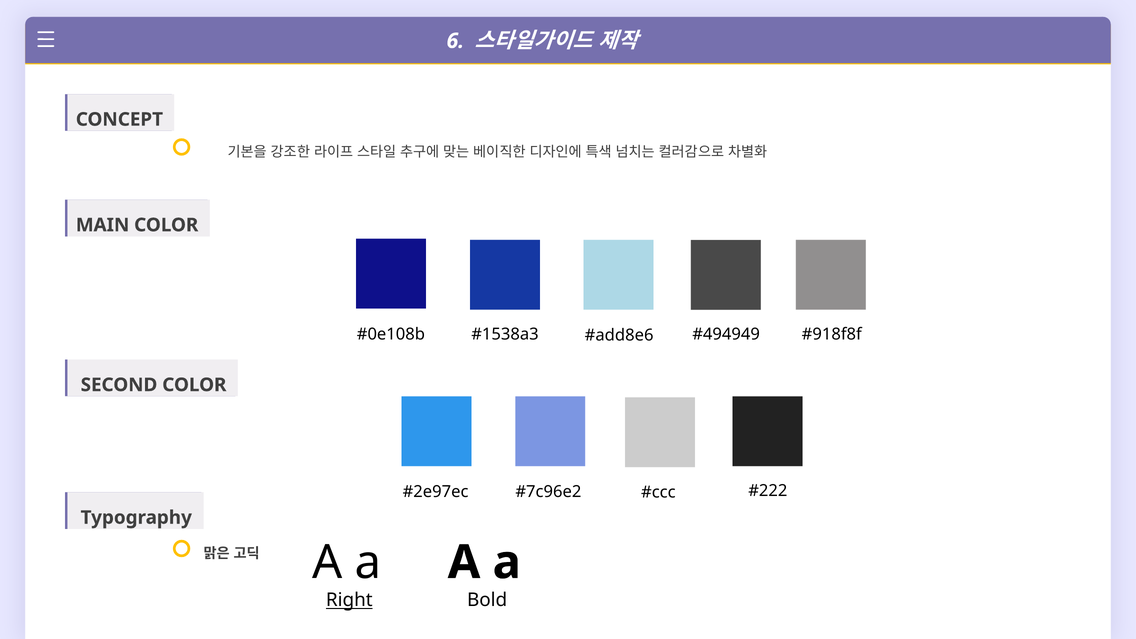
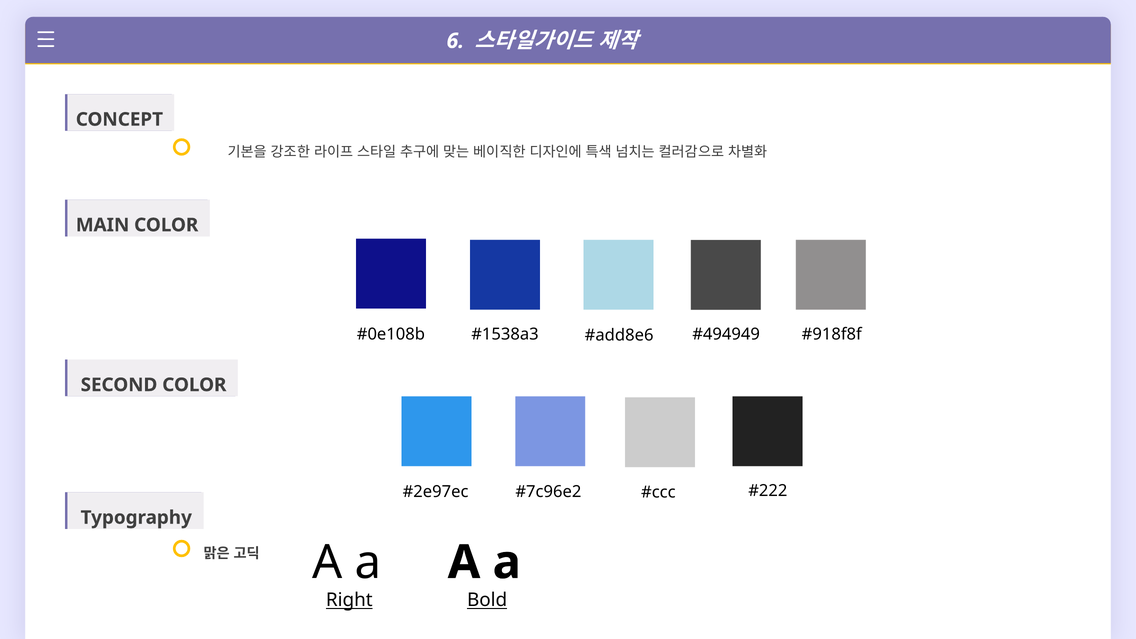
Bold underline: none -> present
